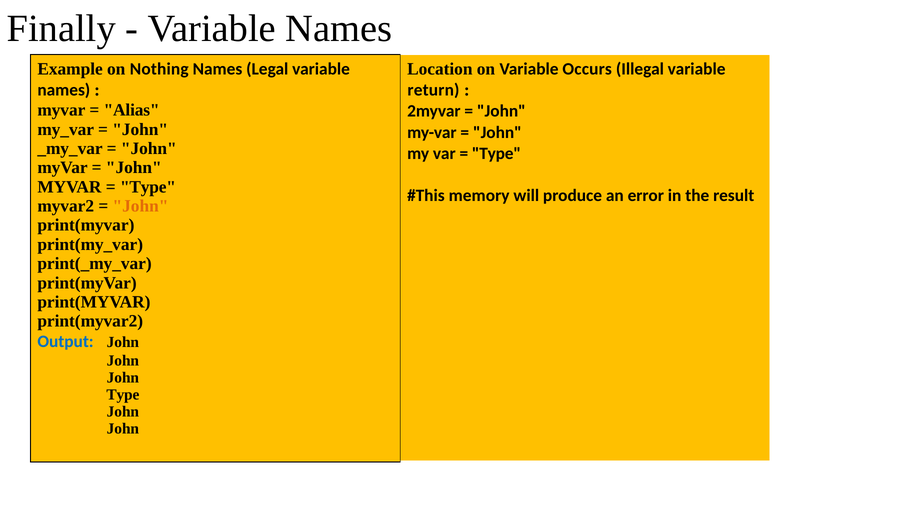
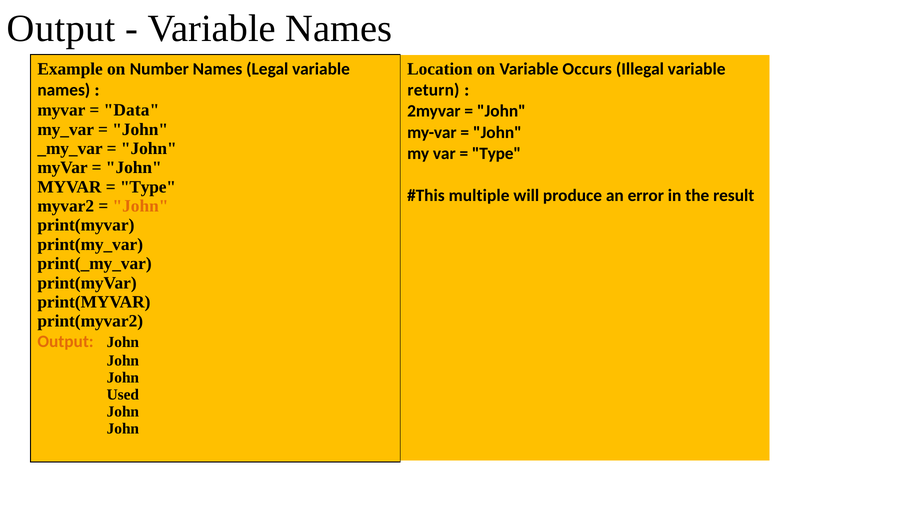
Finally at (61, 28): Finally -> Output
Nothing: Nothing -> Number
Alias: Alias -> Data
memory: memory -> multiple
Output at (66, 341) colour: blue -> orange
Type at (123, 394): Type -> Used
